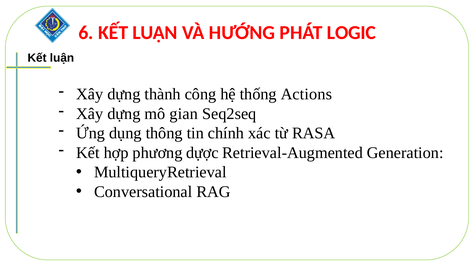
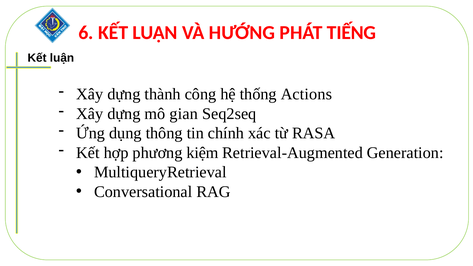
LOGIC: LOGIC -> TIẾNG
dựợc: dựợc -> kiệm
